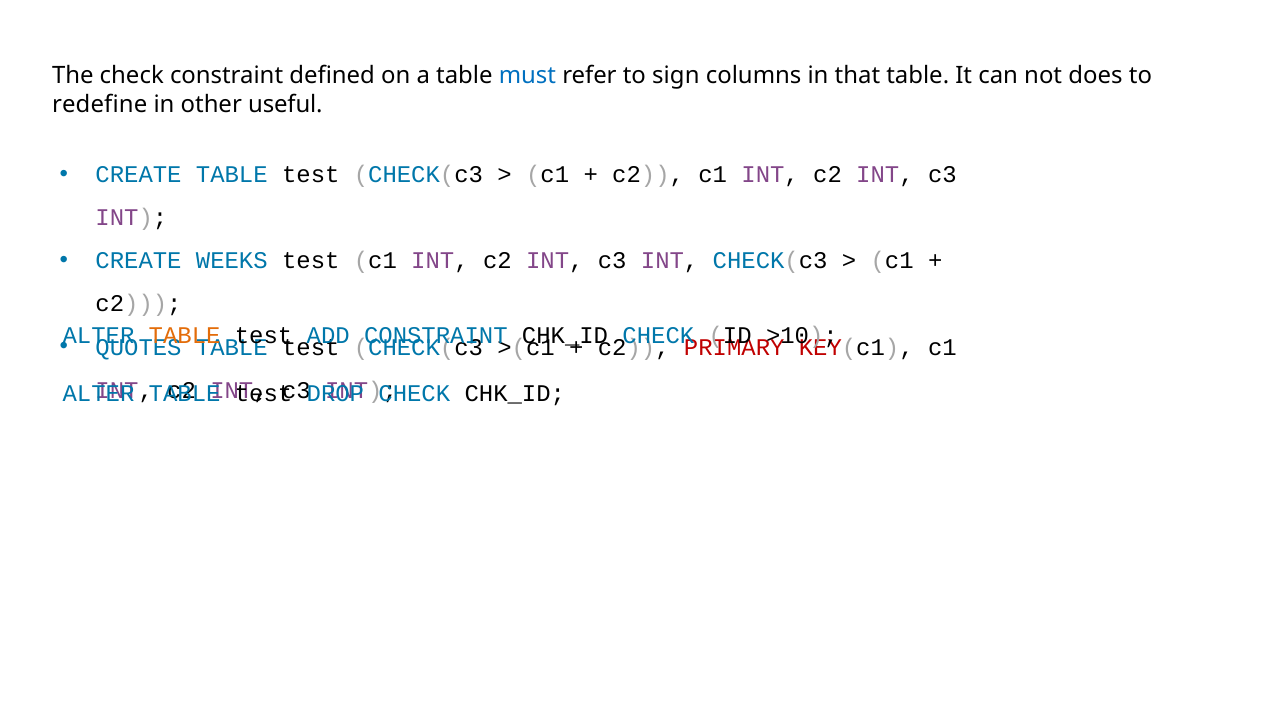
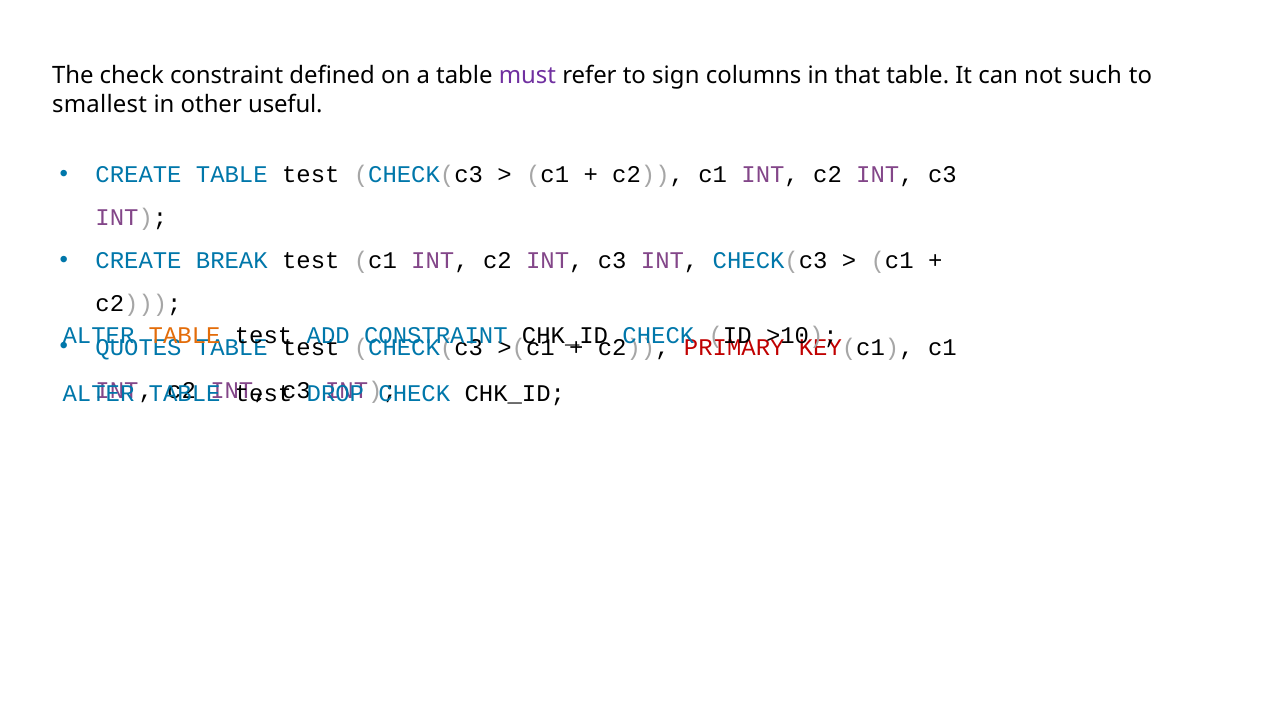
must colour: blue -> purple
does: does -> such
redefine: redefine -> smallest
WEEKS: WEEKS -> BREAK
